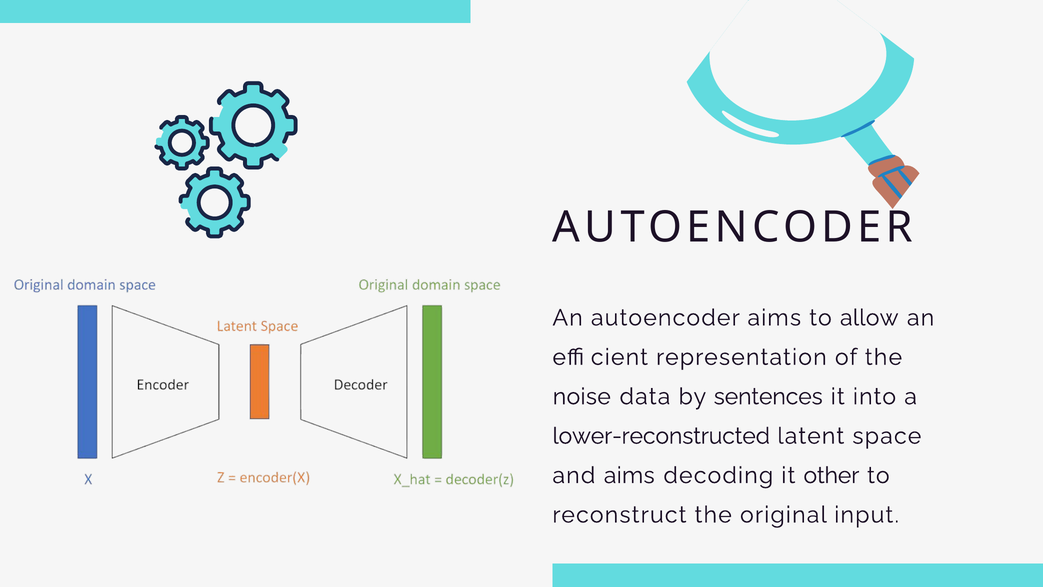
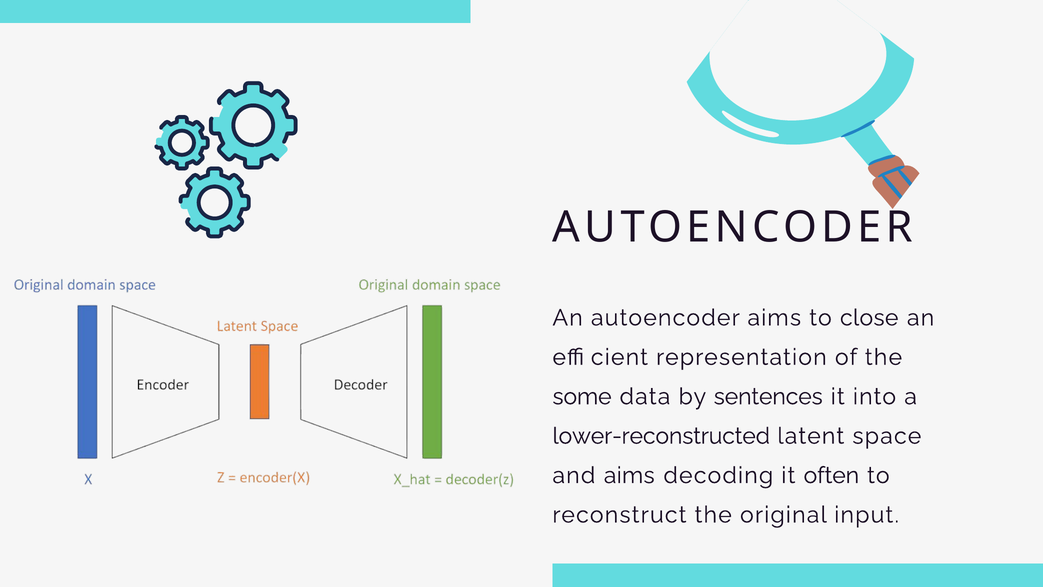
allow: allow -> close
noise: noise -> some
other: other -> often
